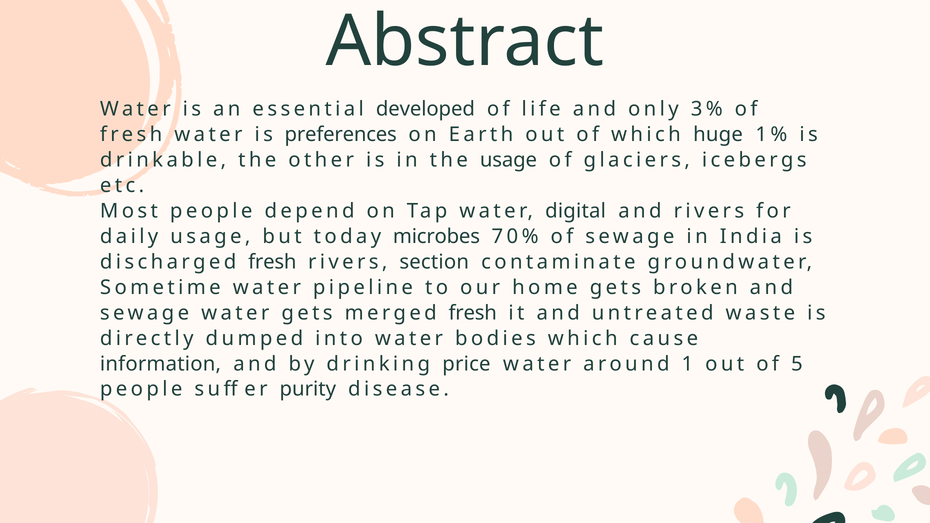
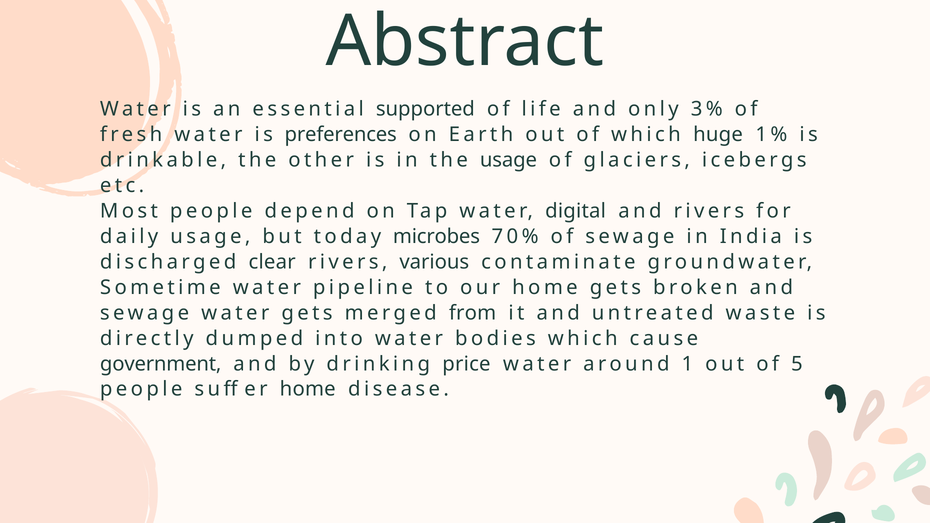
developed: developed -> supported
discharged fresh: fresh -> clear
section: section -> various
merged fresh: fresh -> from
information: information -> government
purity at (308, 389): purity -> home
